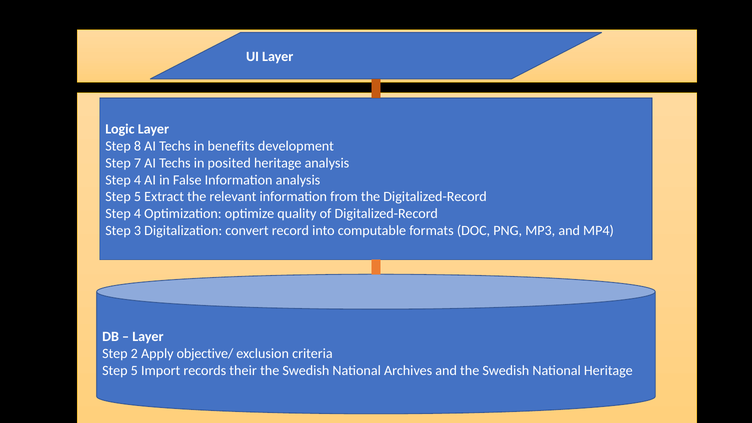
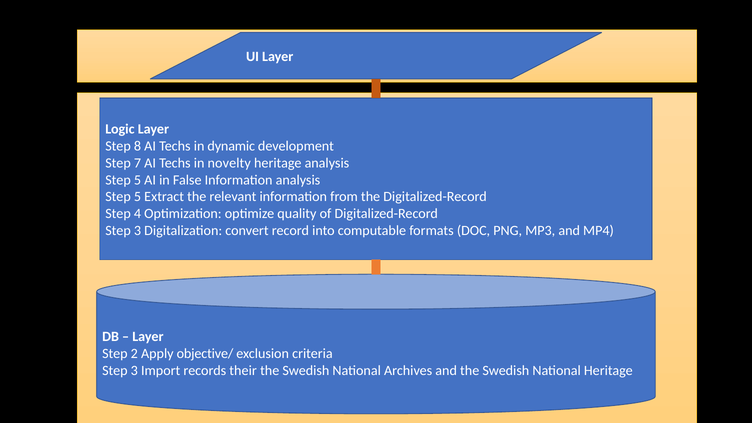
benefits: benefits -> dynamic
posited: posited -> novelty
4 at (137, 180): 4 -> 5
5 at (134, 371): 5 -> 3
